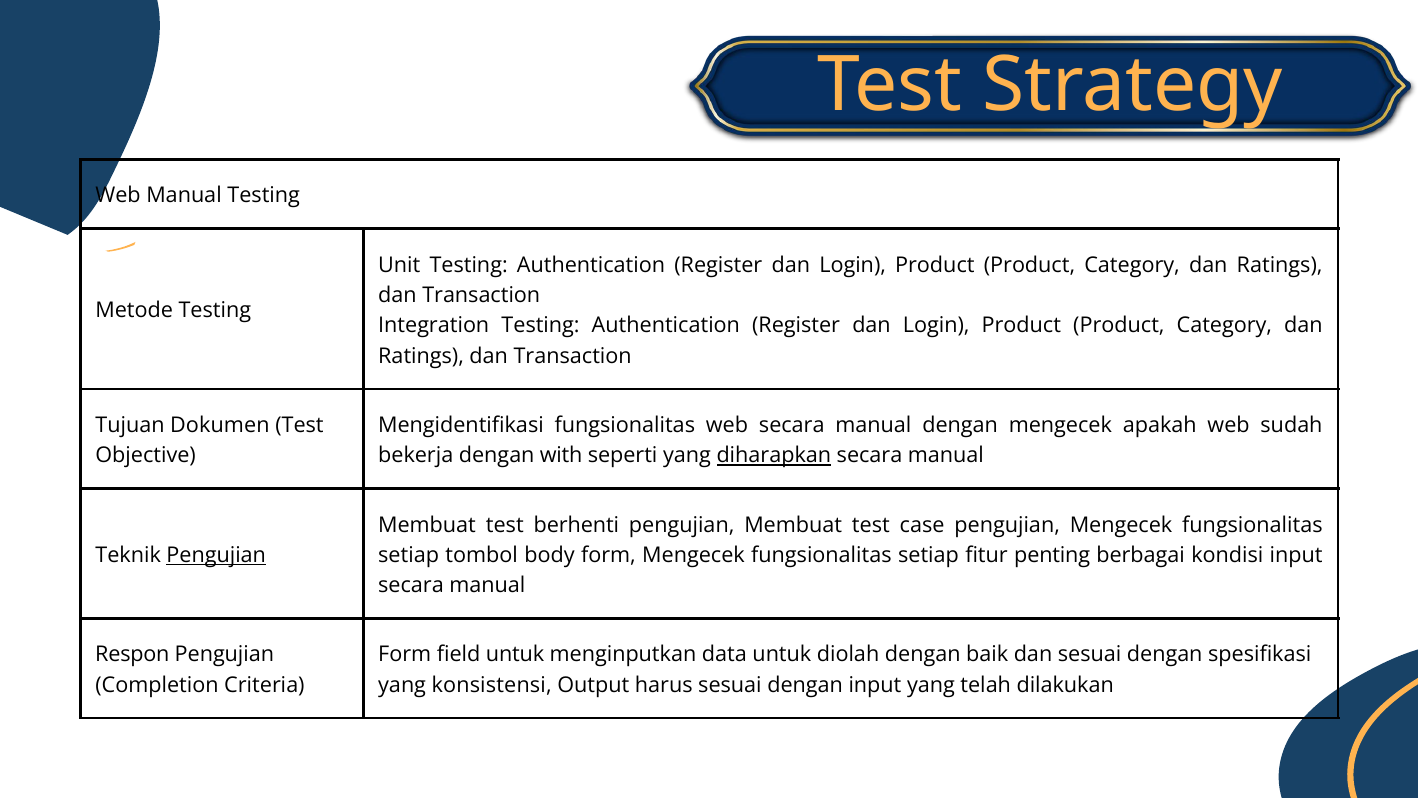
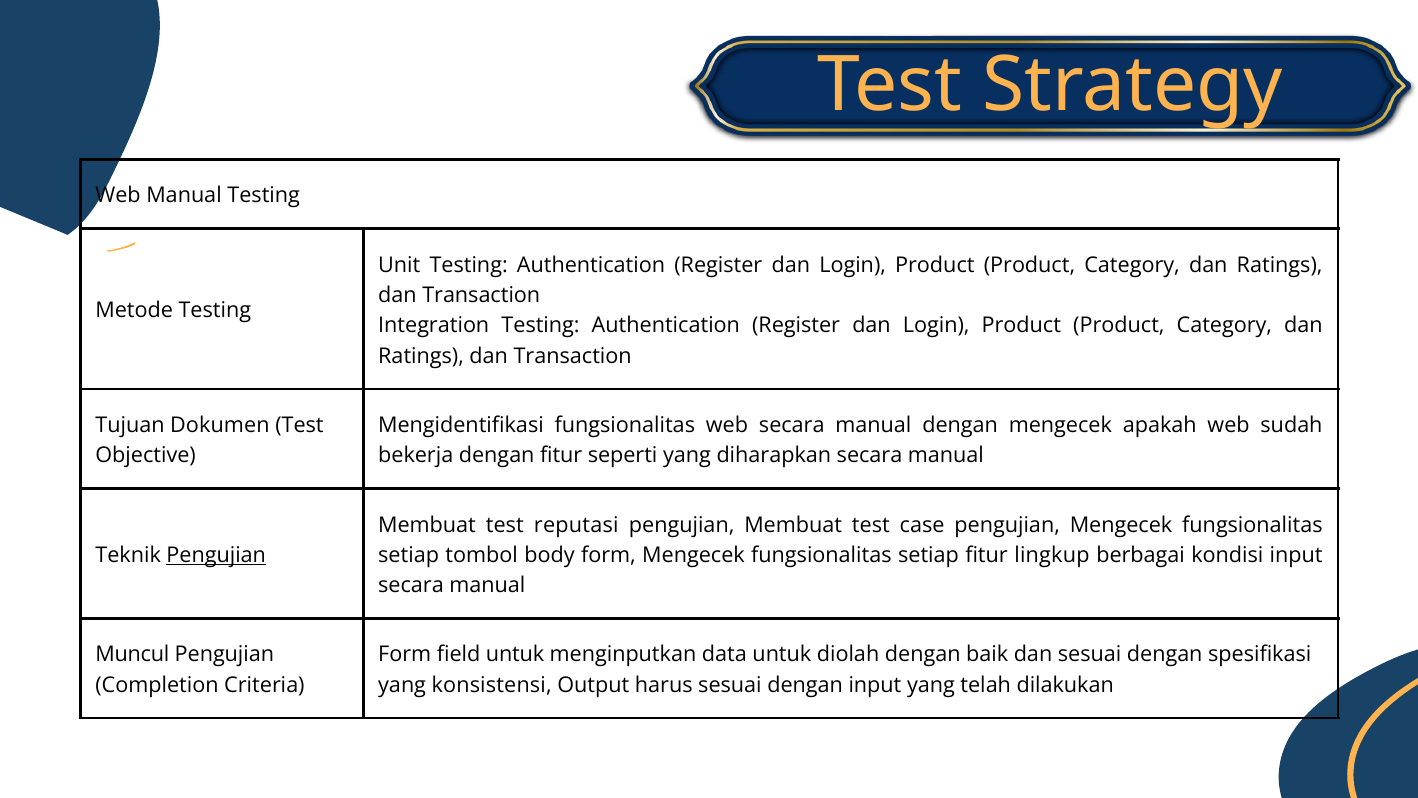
dengan with: with -> fitur
diharapkan underline: present -> none
berhenti: berhenti -> reputasi
penting: penting -> lingkup
Respon: Respon -> Muncul
